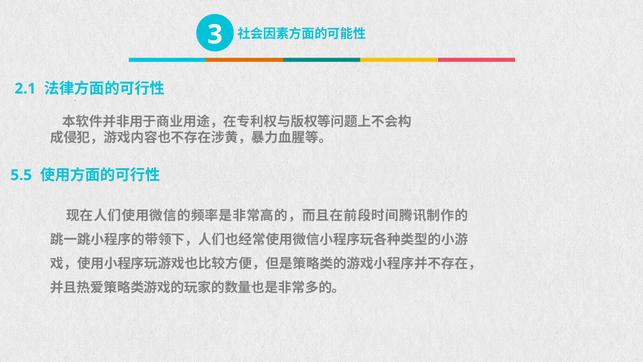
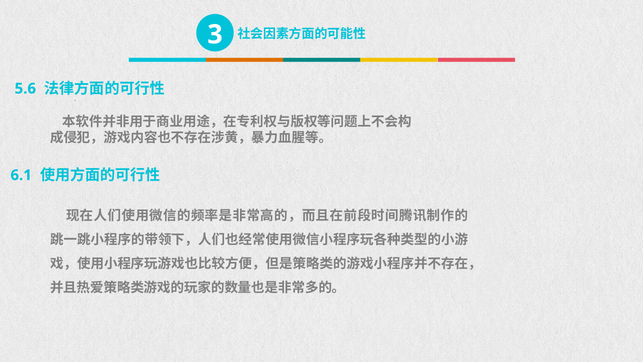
2.1: 2.1 -> 5.6
5.5: 5.5 -> 6.1
